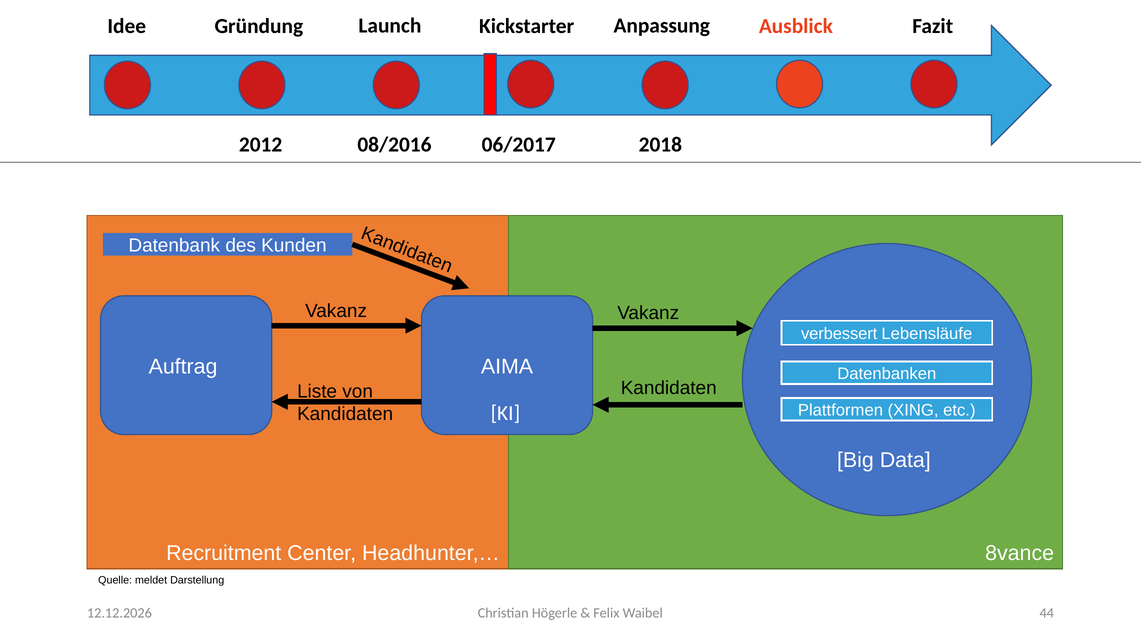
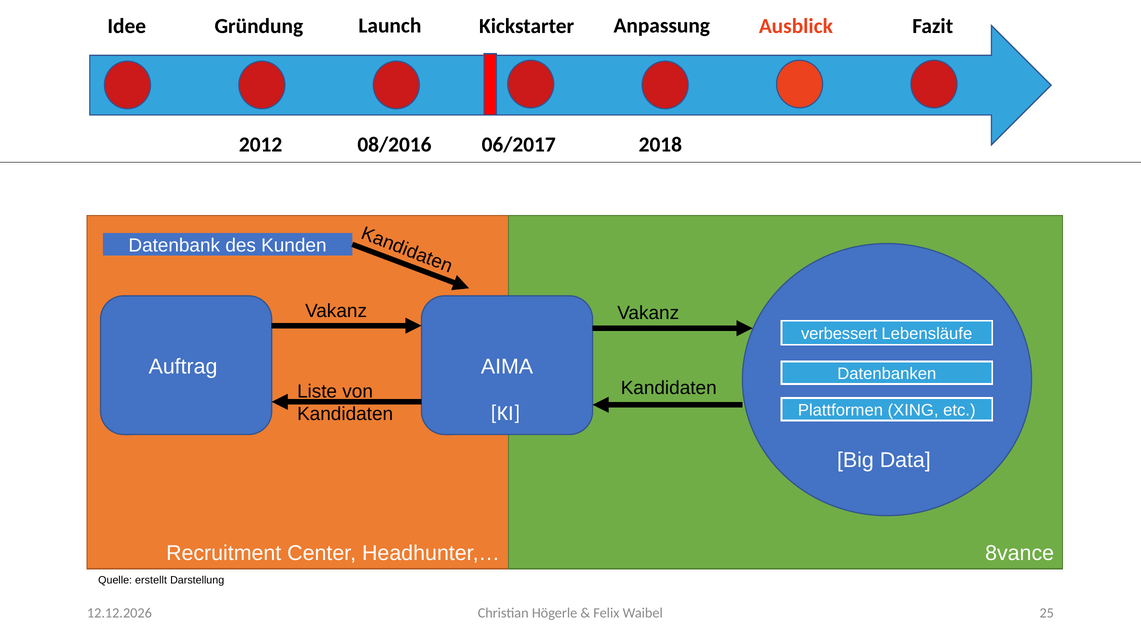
meldet: meldet -> erstellt
44: 44 -> 25
